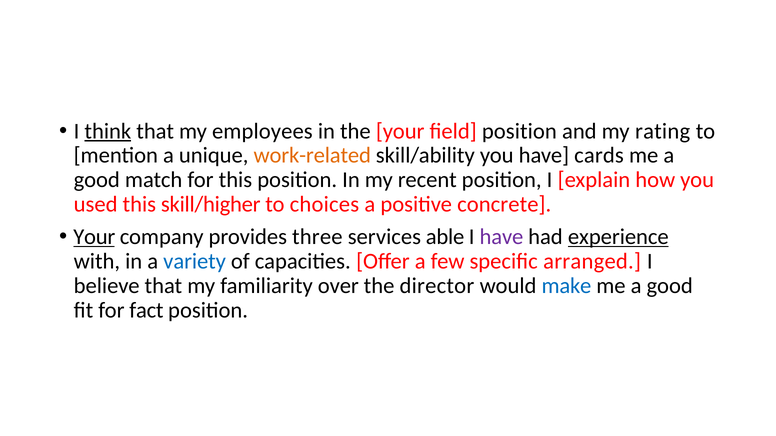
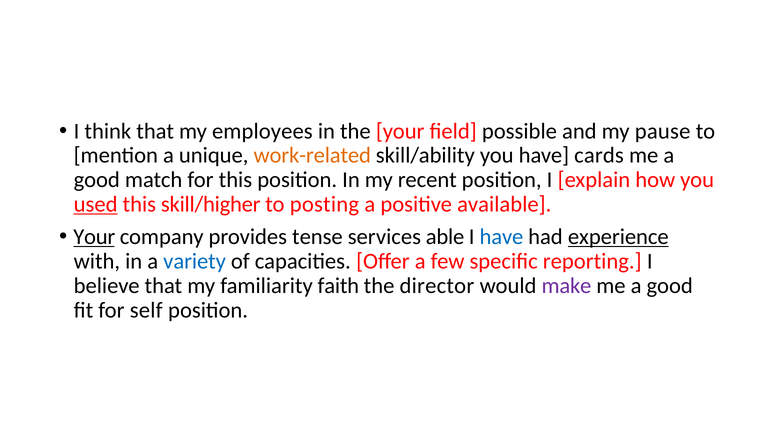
think underline: present -> none
field position: position -> possible
rating: rating -> pause
used underline: none -> present
choices: choices -> posting
concrete: concrete -> available
three: three -> tense
have at (501, 237) colour: purple -> blue
arranged: arranged -> reporting
over: over -> faith
make colour: blue -> purple
fact: fact -> self
